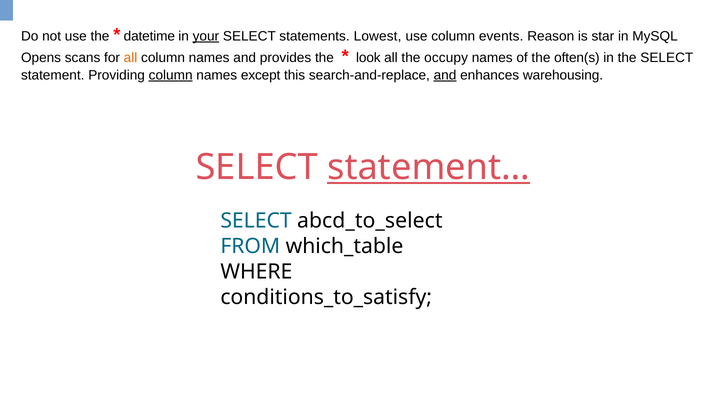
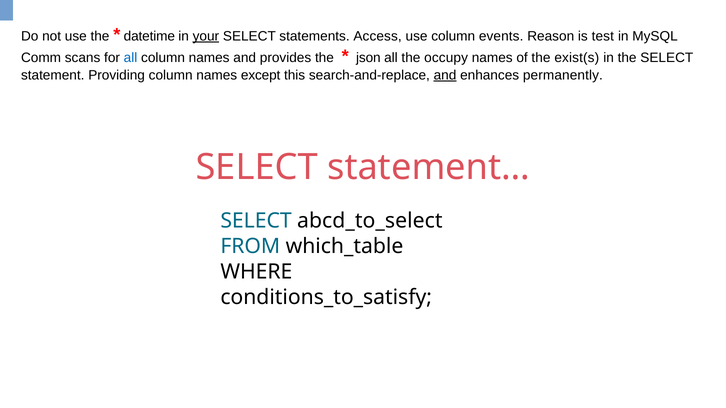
Lowest: Lowest -> Access
star: star -> test
Opens: Opens -> Comm
all at (131, 58) colour: orange -> blue
look: look -> json
often(s: often(s -> exist(s
column at (171, 75) underline: present -> none
warehousing: warehousing -> permanently
statement… underline: present -> none
